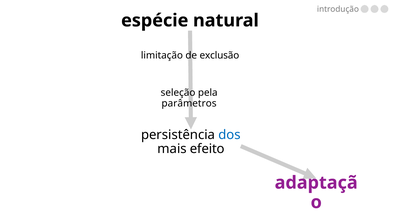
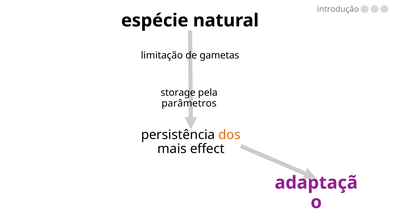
exclusão: exclusão -> gametas
seleção: seleção -> storage
dos colour: blue -> orange
efeito: efeito -> effect
